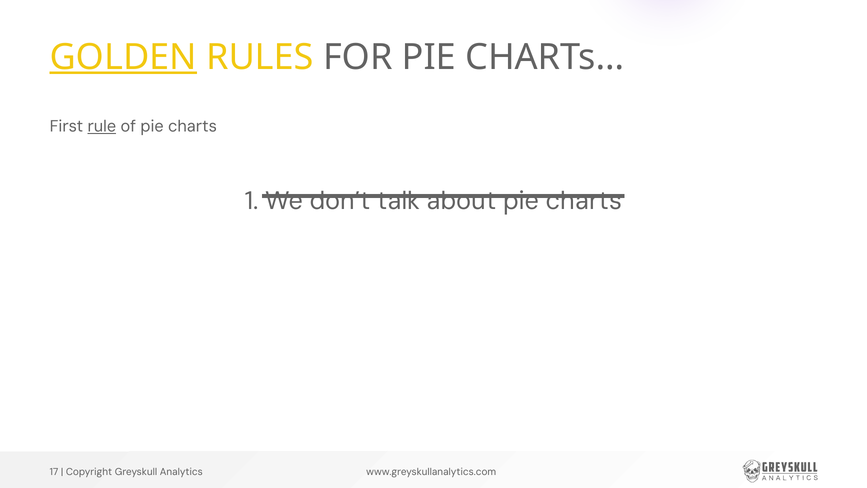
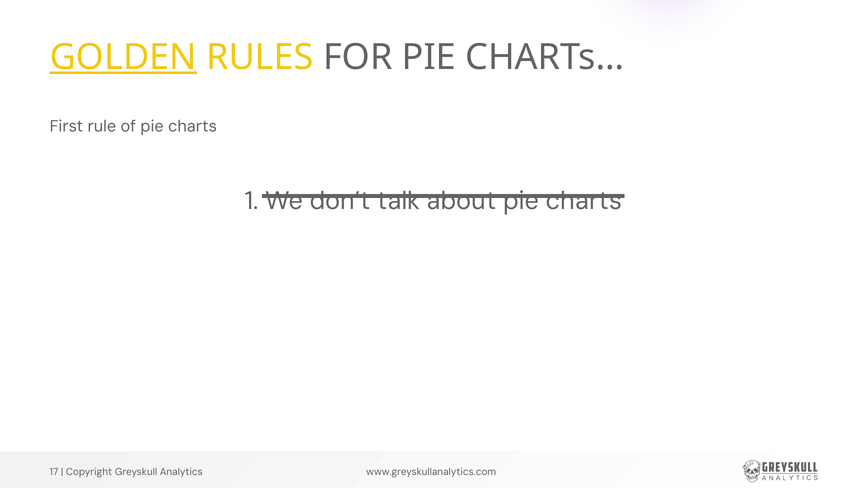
rule underline: present -> none
